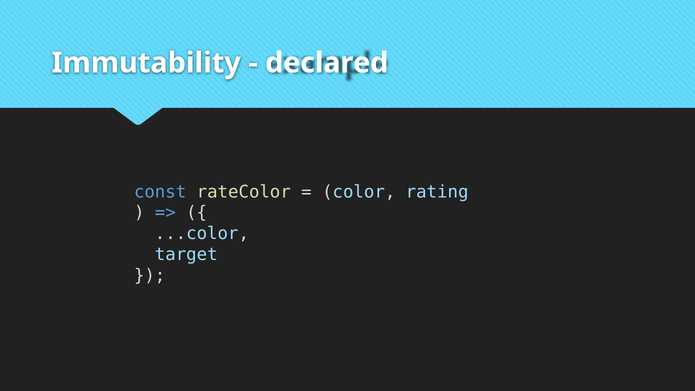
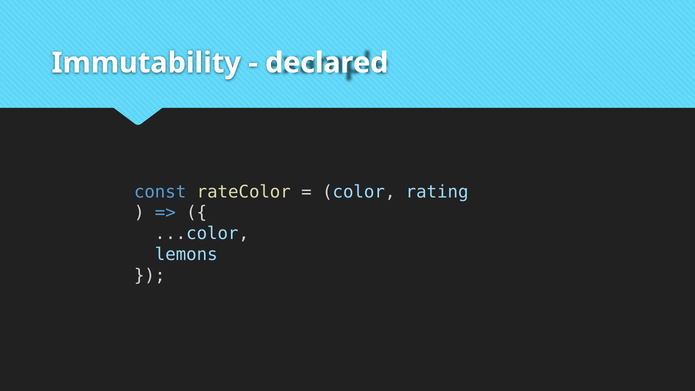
target: target -> lemons
